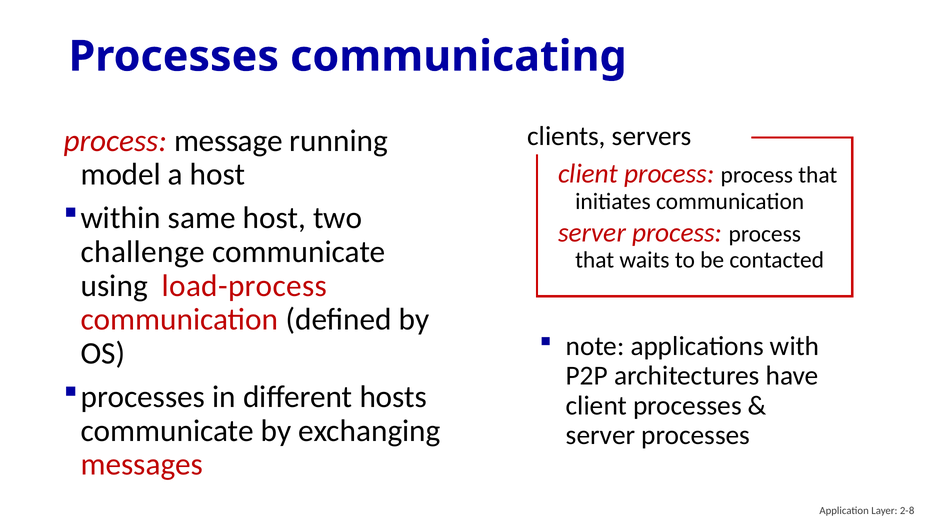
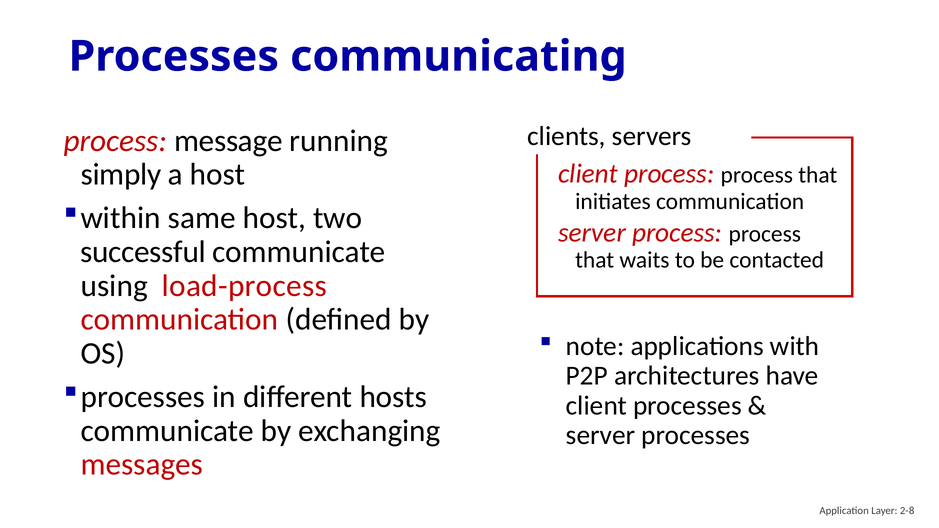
model: model -> simply
challenge: challenge -> successful
